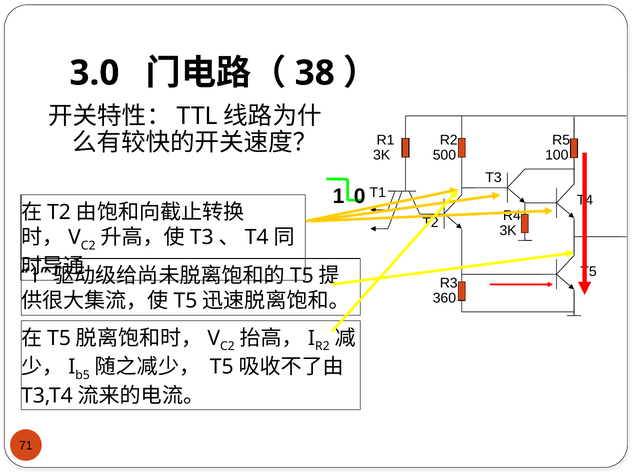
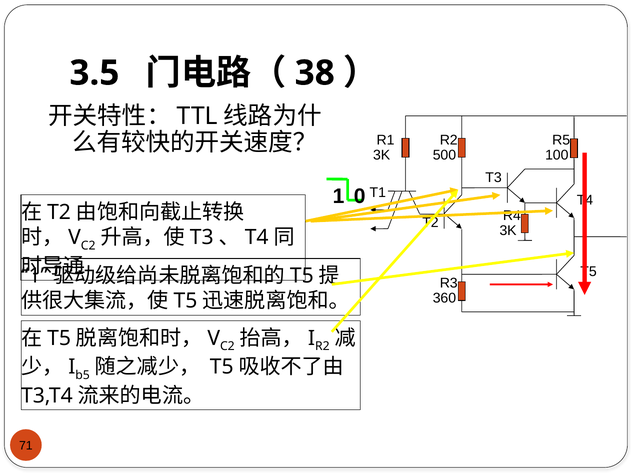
3.0: 3.0 -> 3.5
